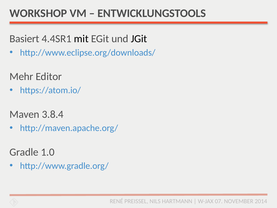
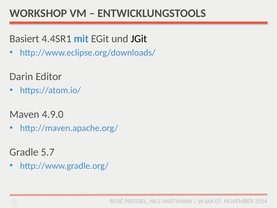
mit colour: black -> blue
Mehr: Mehr -> Darin
3.8.4: 3.8.4 -> 4.9.0
1.0: 1.0 -> 5.7
